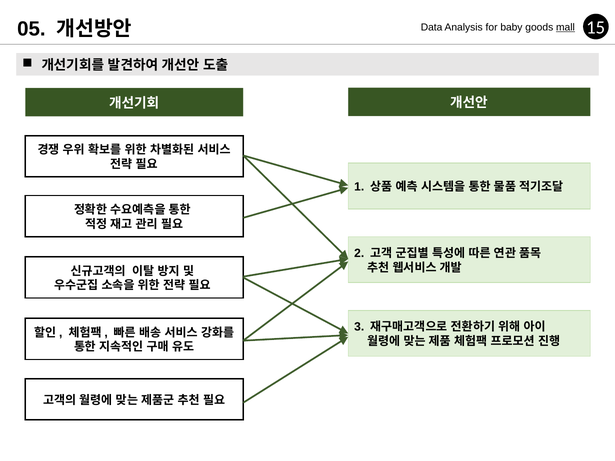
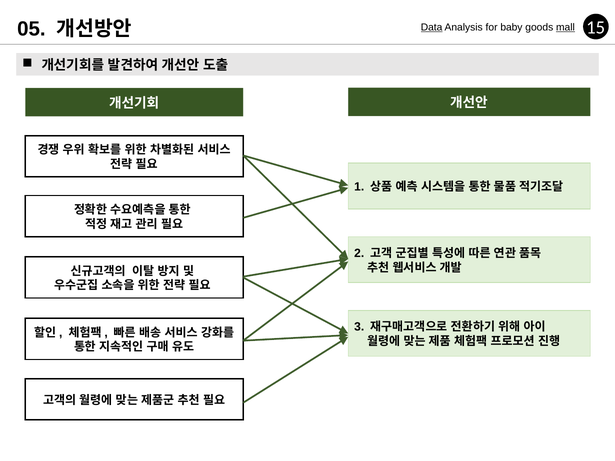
Data underline: none -> present
